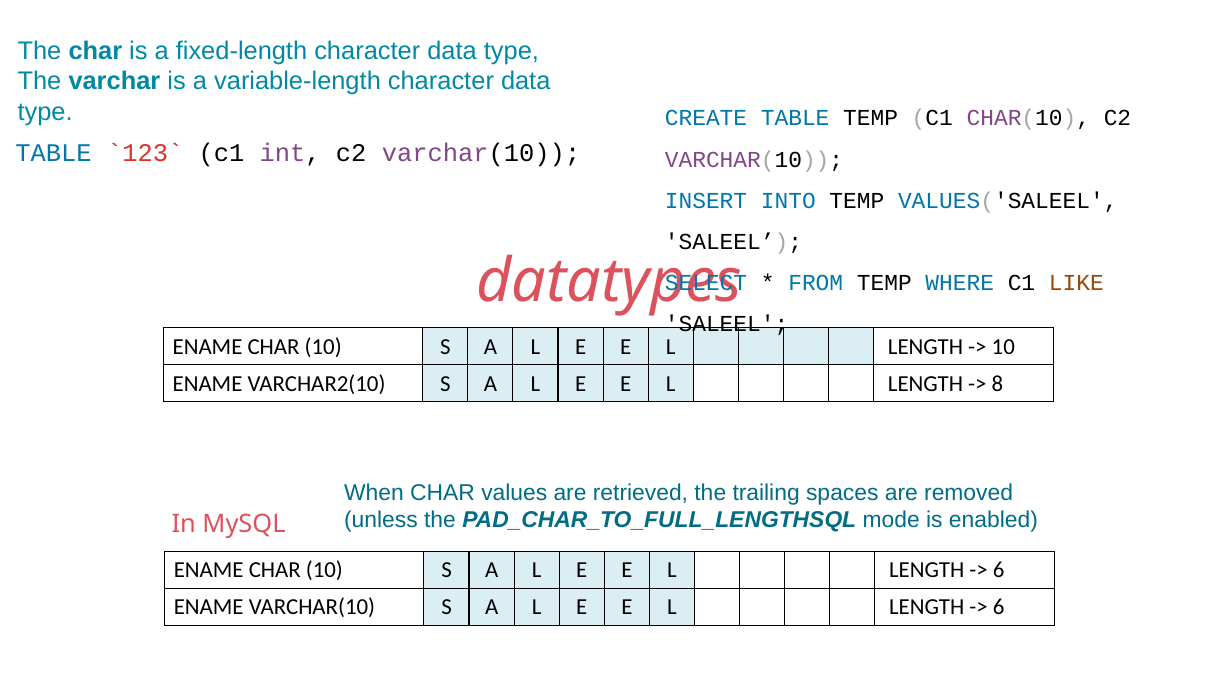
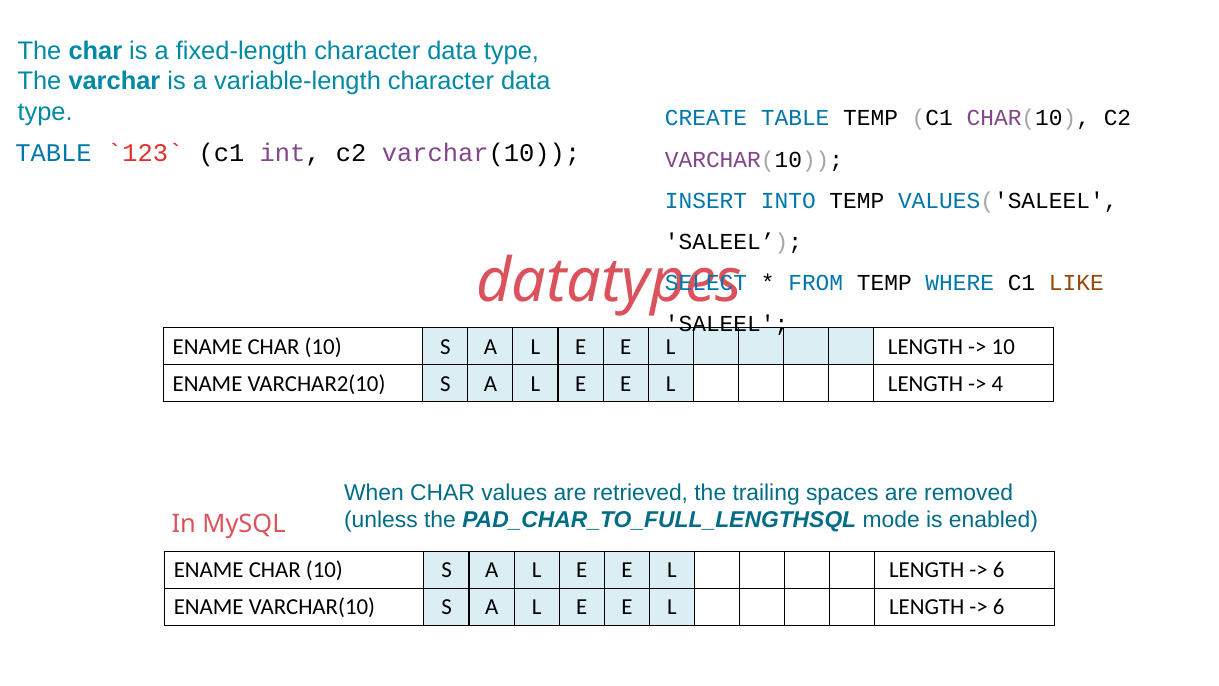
8: 8 -> 4
